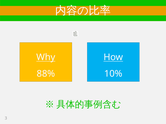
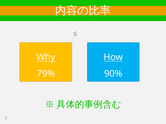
88%: 88% -> 79%
10%: 10% -> 90%
